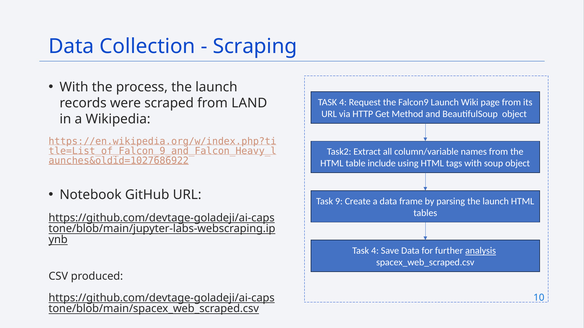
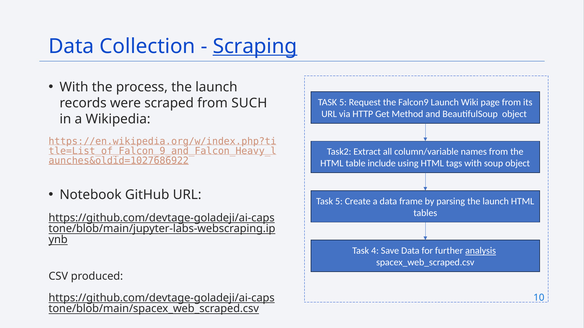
Scraping underline: none -> present
4 at (343, 102): 4 -> 5
LAND: LAND -> SUCH
9 at (339, 202): 9 -> 5
